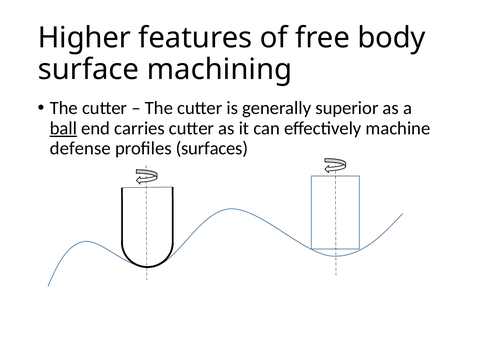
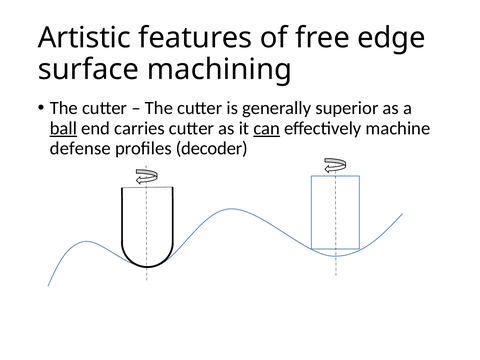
Higher: Higher -> Artistic
body: body -> edge
can underline: none -> present
surfaces: surfaces -> decoder
